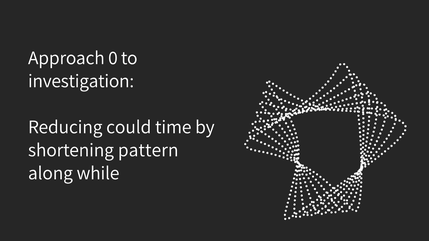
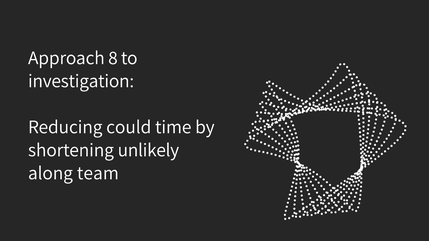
0: 0 -> 8
pattern: pattern -> unlikely
while: while -> team
